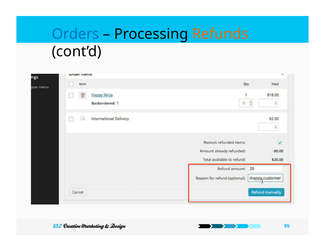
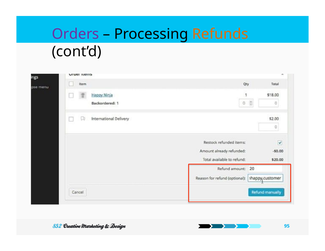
Orders colour: blue -> purple
